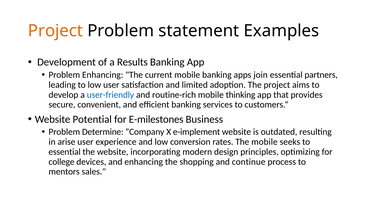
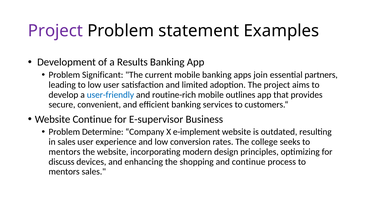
Project at (55, 31) colour: orange -> purple
Problem Enhancing: Enhancing -> Significant
thinking: thinking -> outlines
Website Potential: Potential -> Continue
E-milestones: E-milestones -> E-supervisor
in arise: arise -> sales
The mobile: mobile -> college
essential at (65, 151): essential -> mentors
college: college -> discuss
